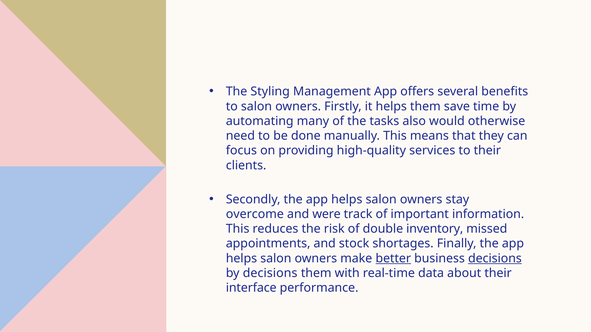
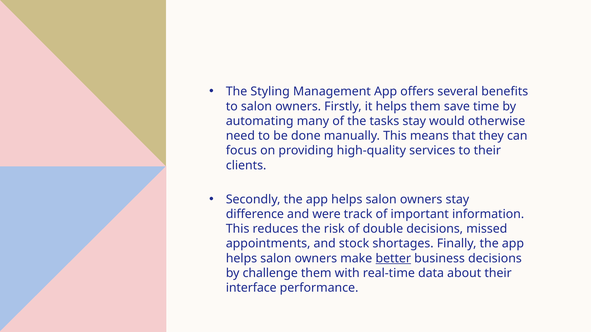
tasks also: also -> stay
overcome: overcome -> difference
double inventory: inventory -> decisions
decisions at (495, 259) underline: present -> none
by decisions: decisions -> challenge
